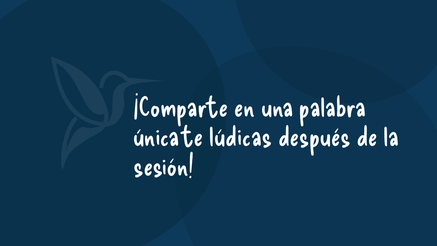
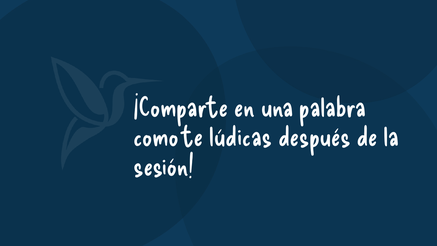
única: única -> como
